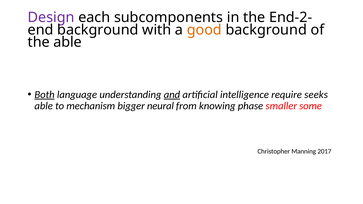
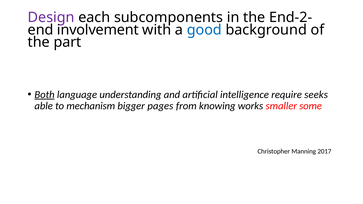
background at (98, 30): background -> involvement
good colour: orange -> blue
the able: able -> part
and underline: present -> none
neural: neural -> pages
phase: phase -> works
